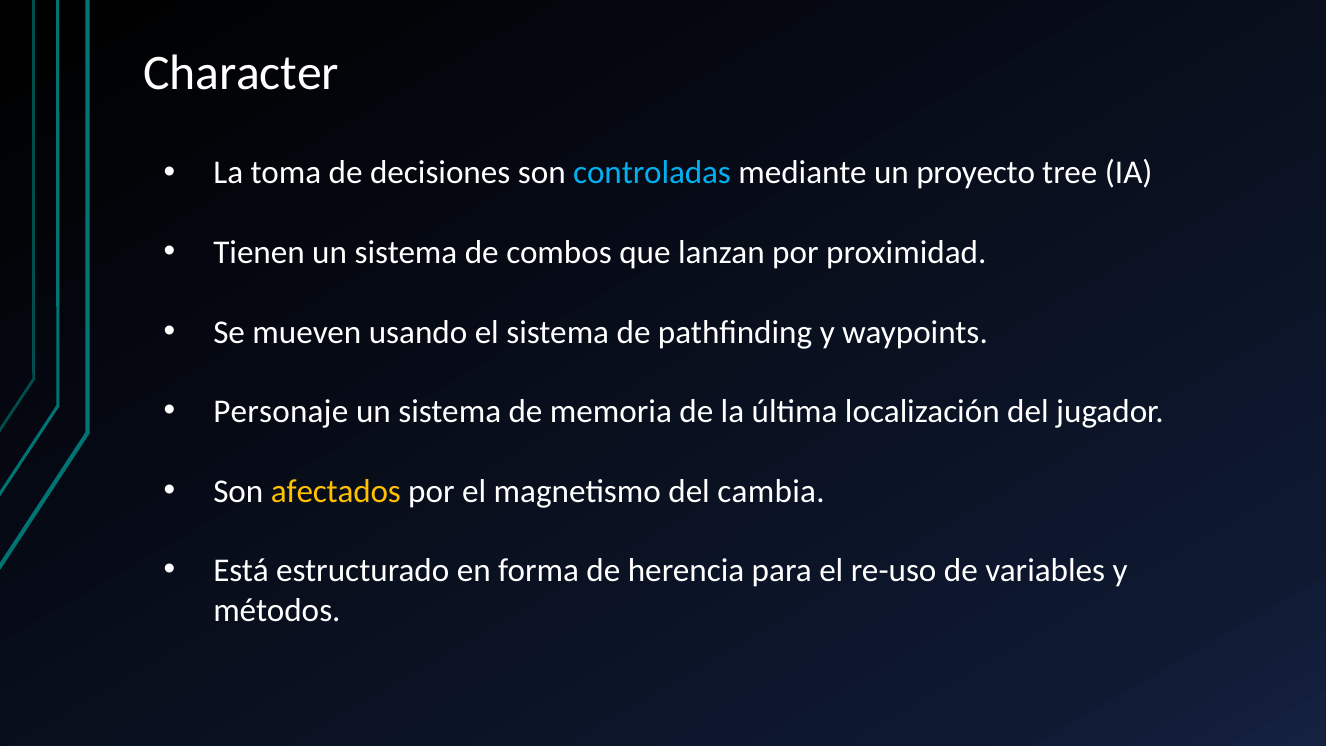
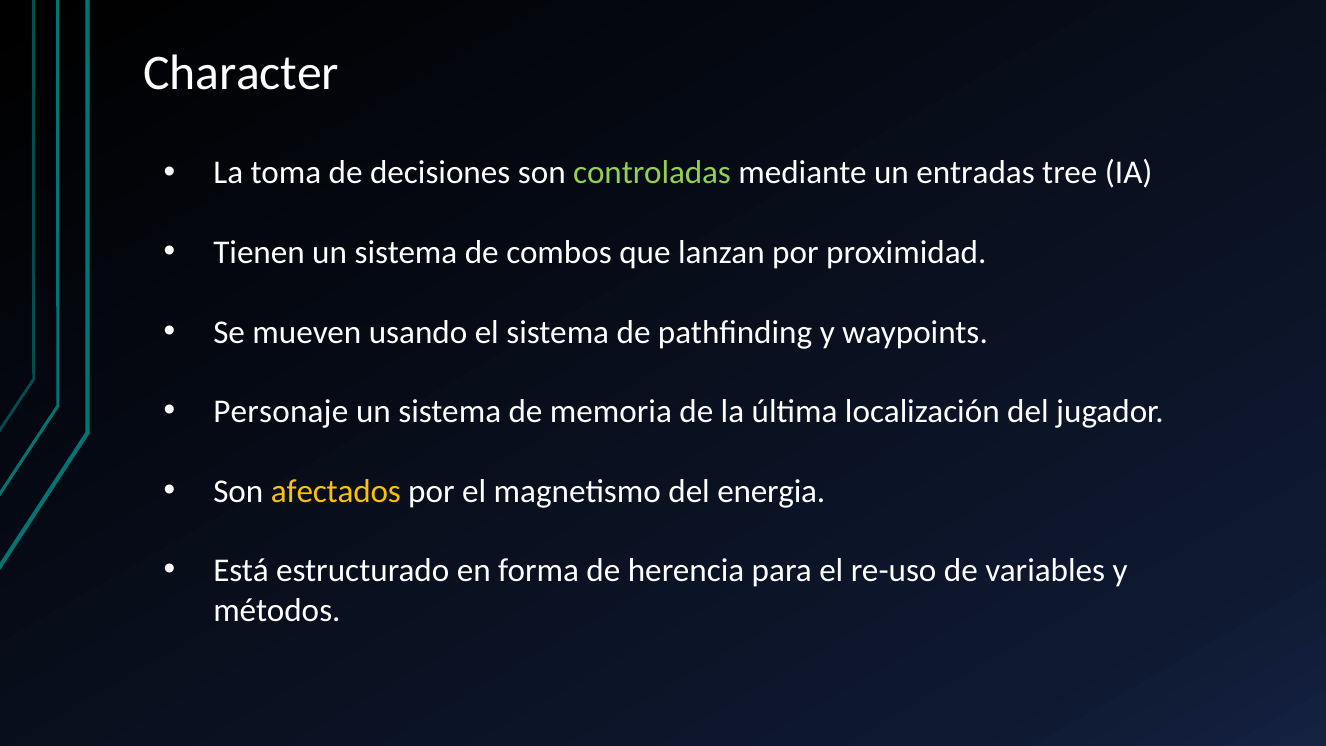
controladas colour: light blue -> light green
proyecto: proyecto -> entradas
cambia: cambia -> energia
